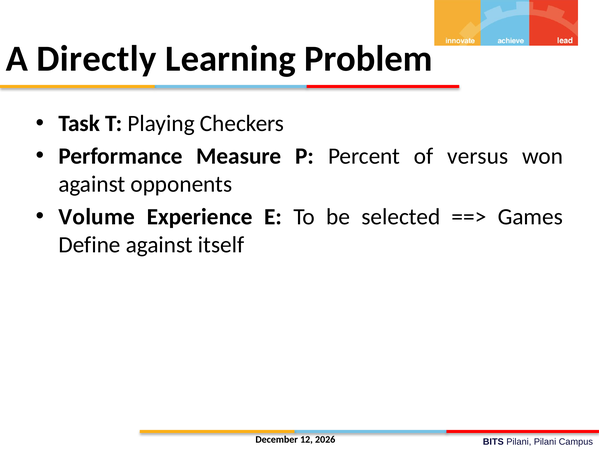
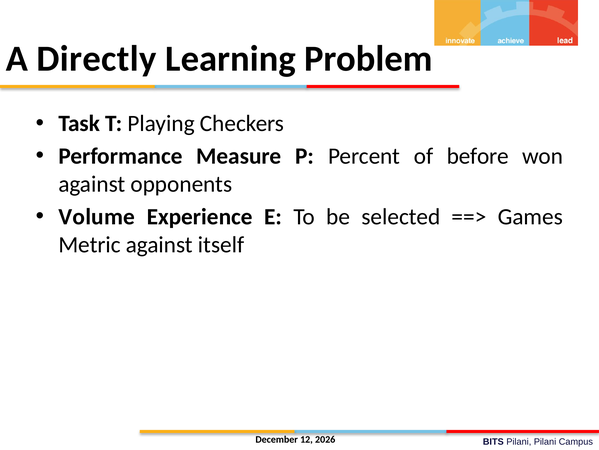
versus: versus -> before
Define: Define -> Metric
